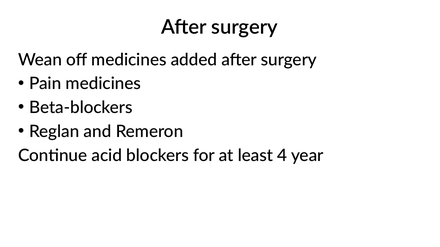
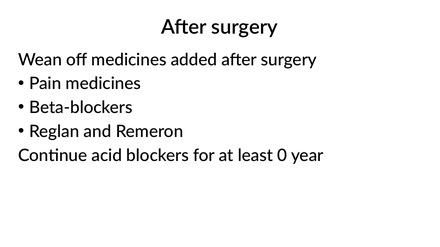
4: 4 -> 0
